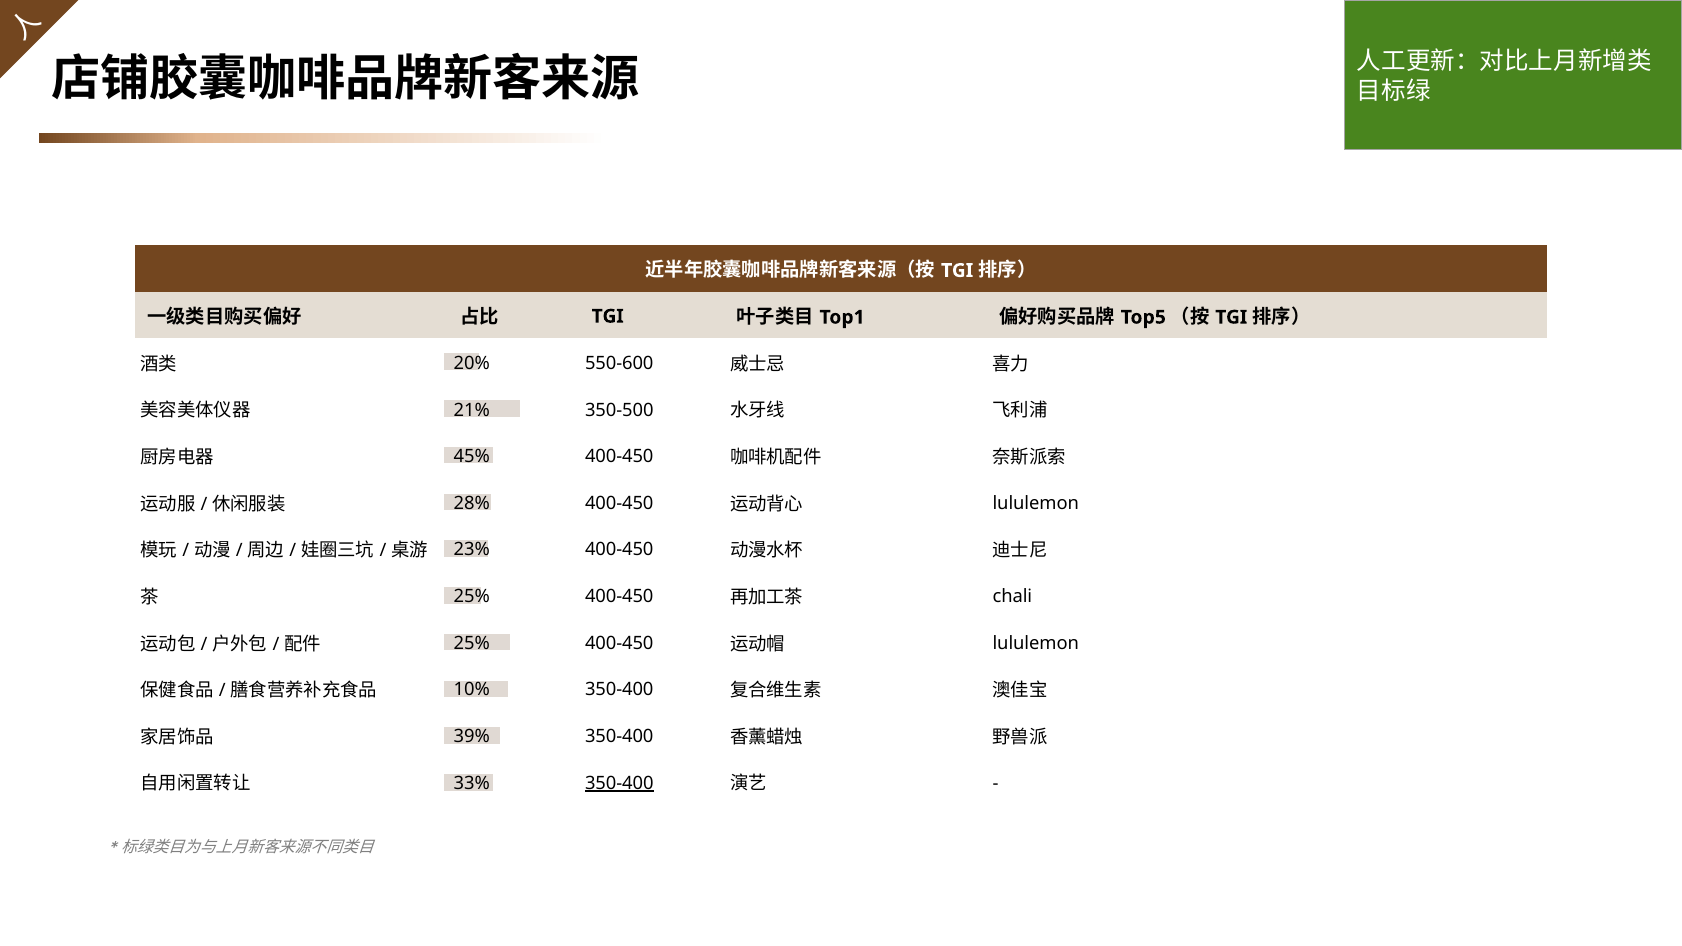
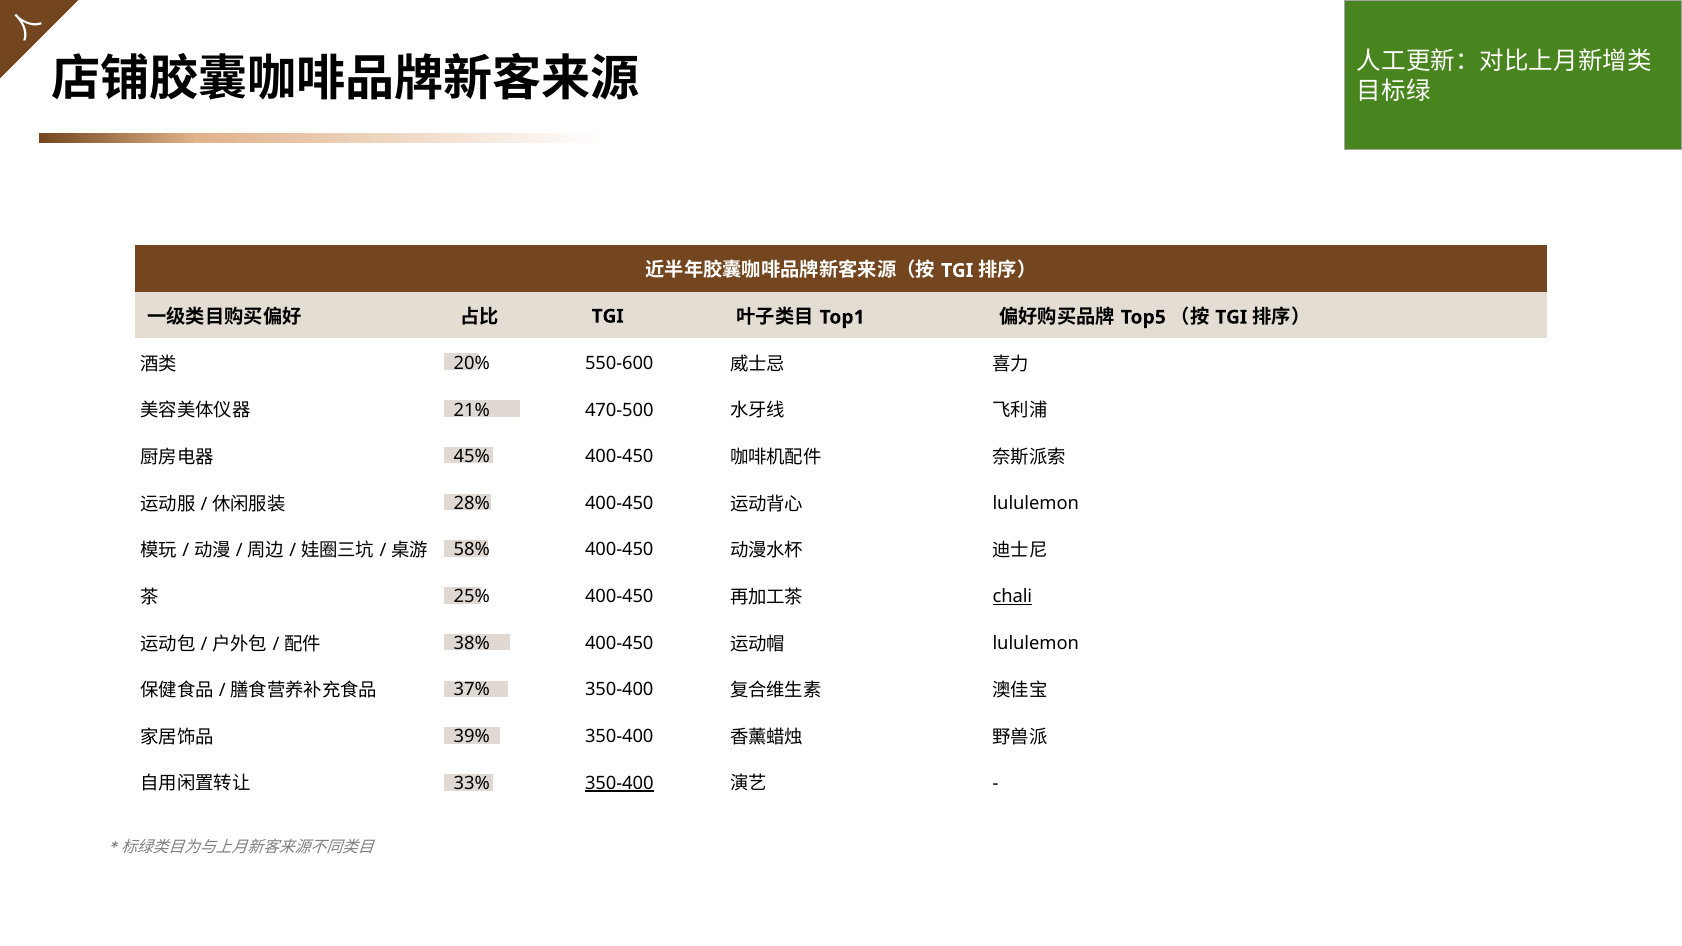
350-500: 350-500 -> 470-500
23%: 23% -> 58%
chali underline: none -> present
25% at (472, 643): 25% -> 38%
10%: 10% -> 37%
